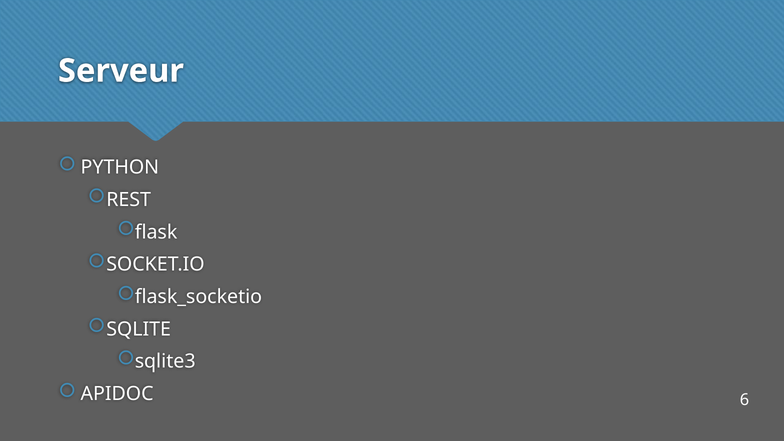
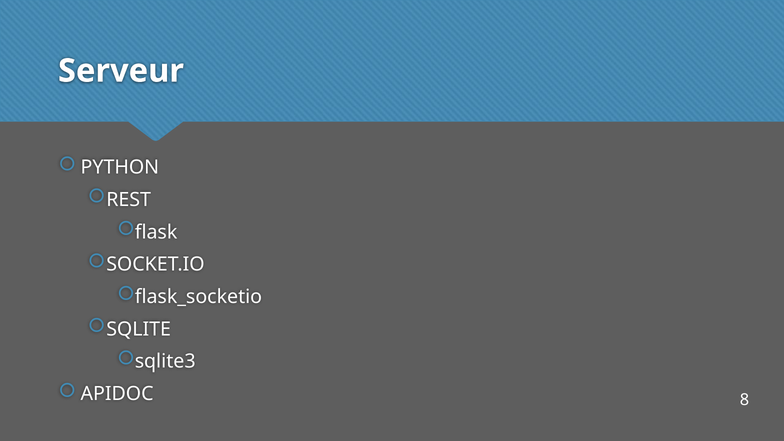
6: 6 -> 8
